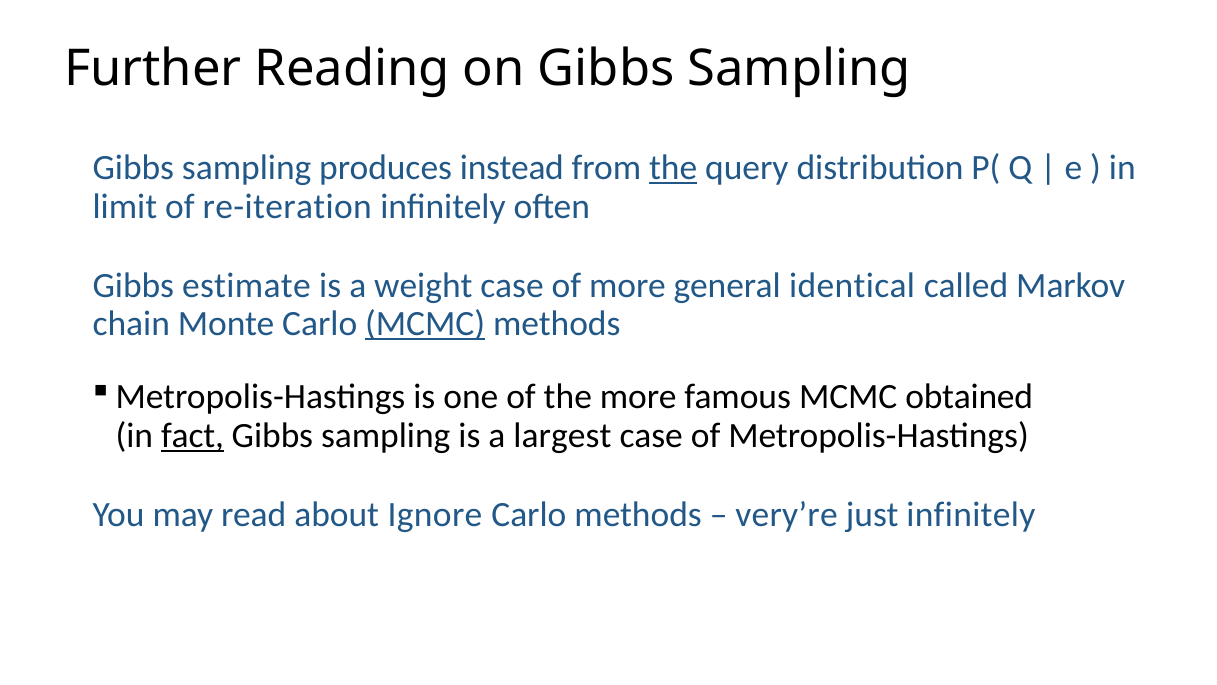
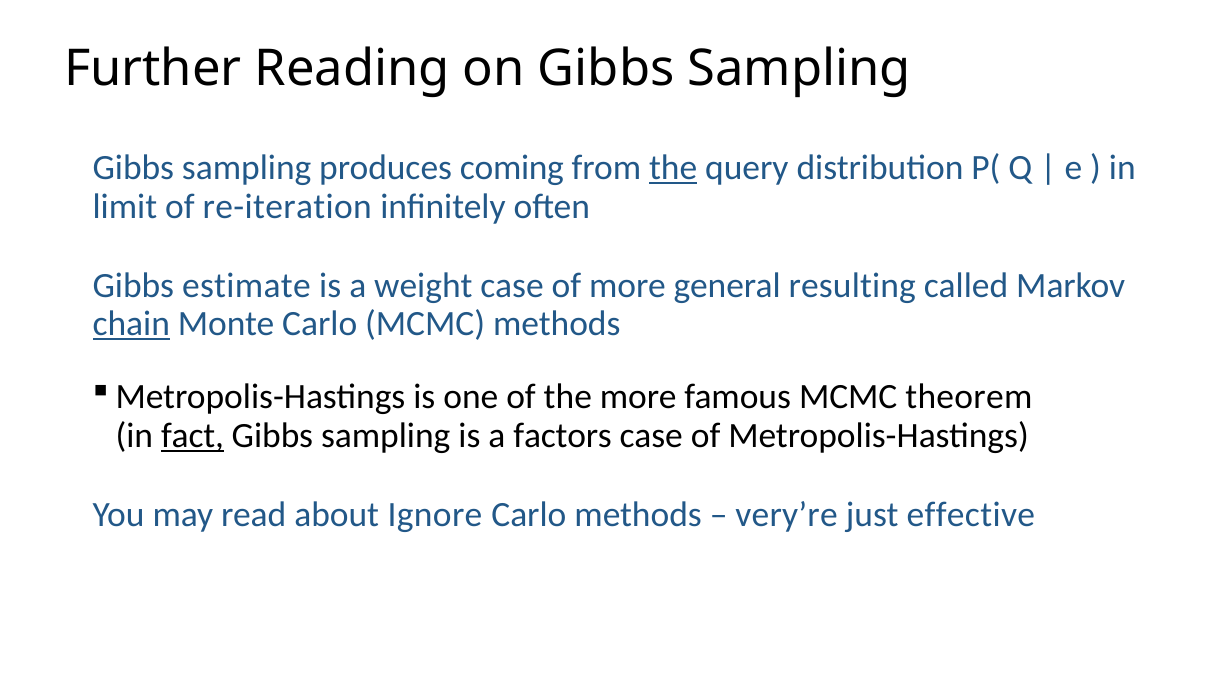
instead: instead -> coming
identical: identical -> resulting
chain underline: none -> present
MCMC at (425, 324) underline: present -> none
obtained: obtained -> theorem
largest: largest -> factors
just infinitely: infinitely -> effective
